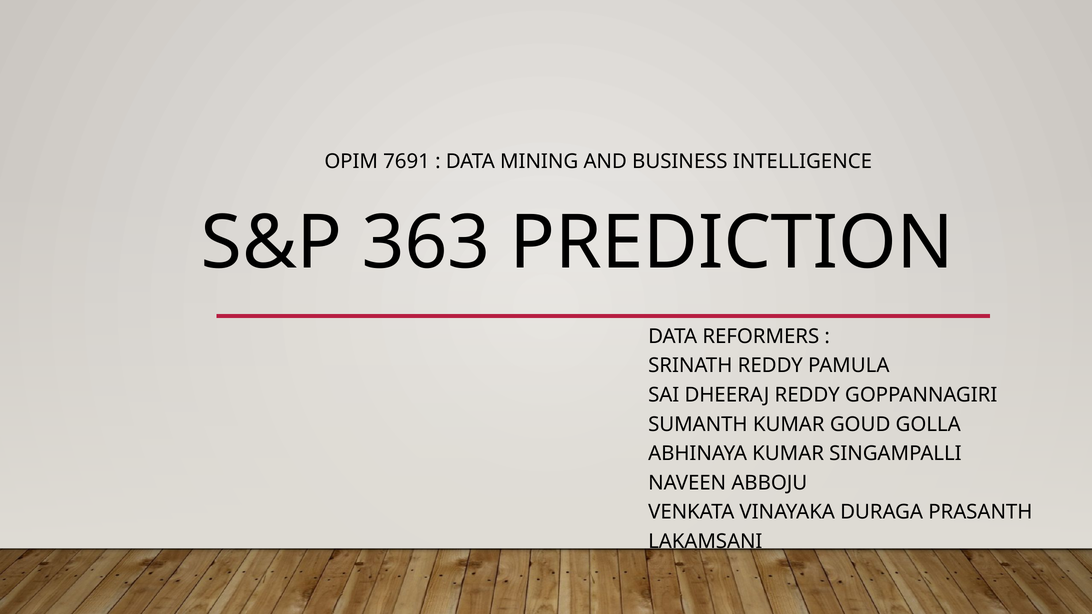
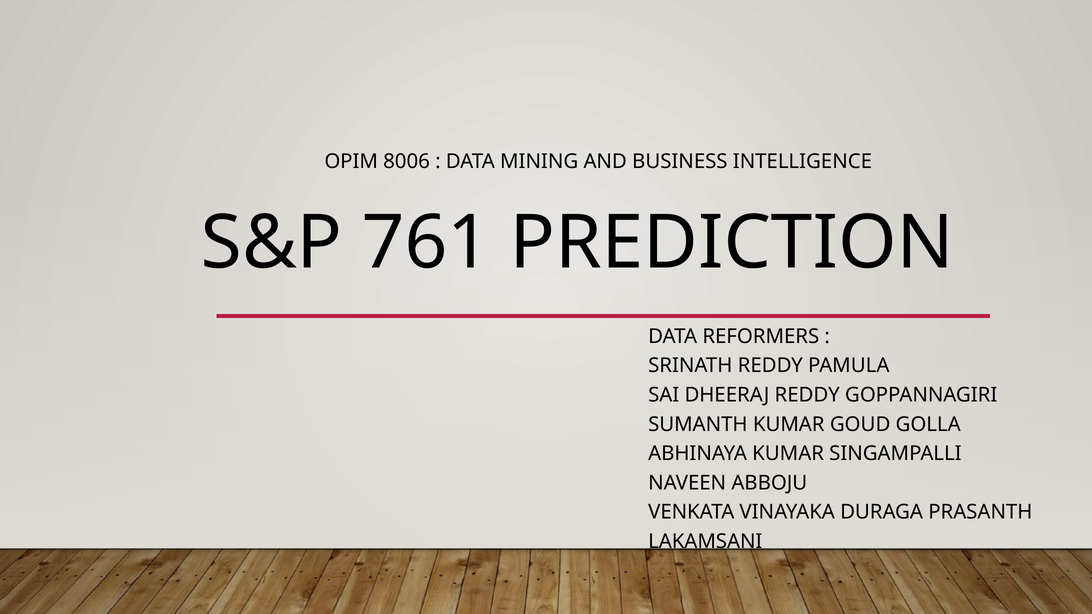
7691: 7691 -> 8006
363: 363 -> 761
